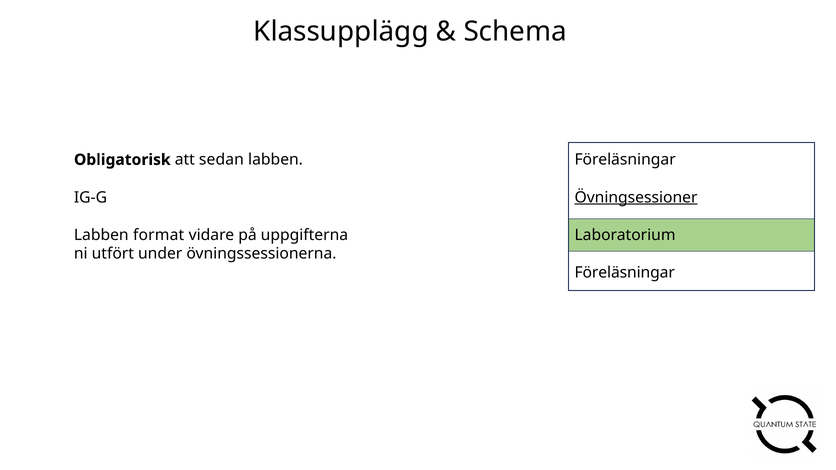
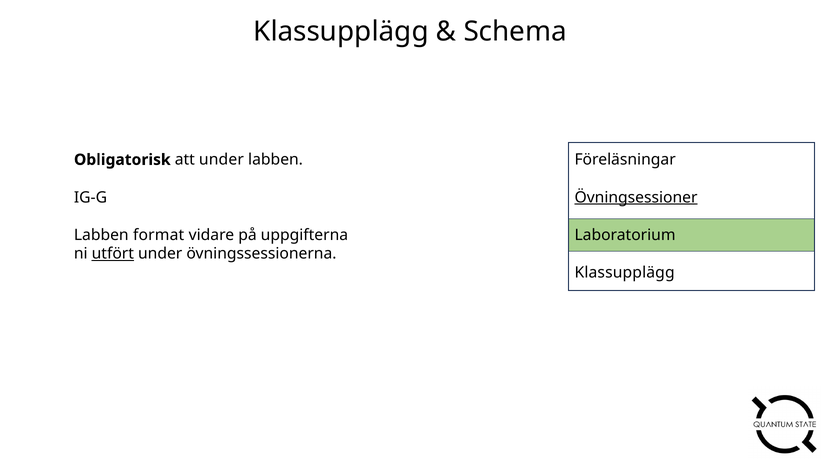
att sedan: sedan -> under
utfört underline: none -> present
Föreläsningar at (625, 273): Föreläsningar -> Klassupplägg
